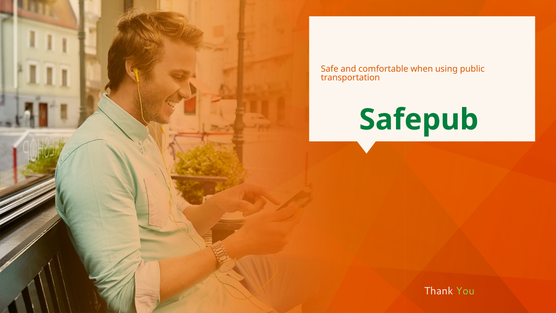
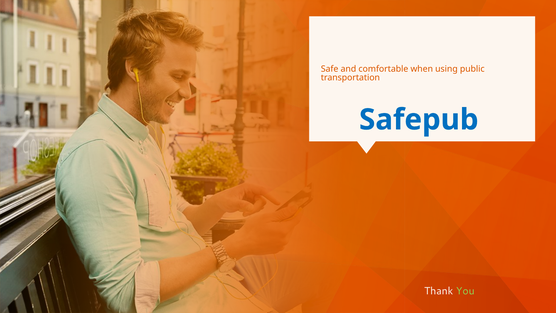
Safepub colour: green -> blue
